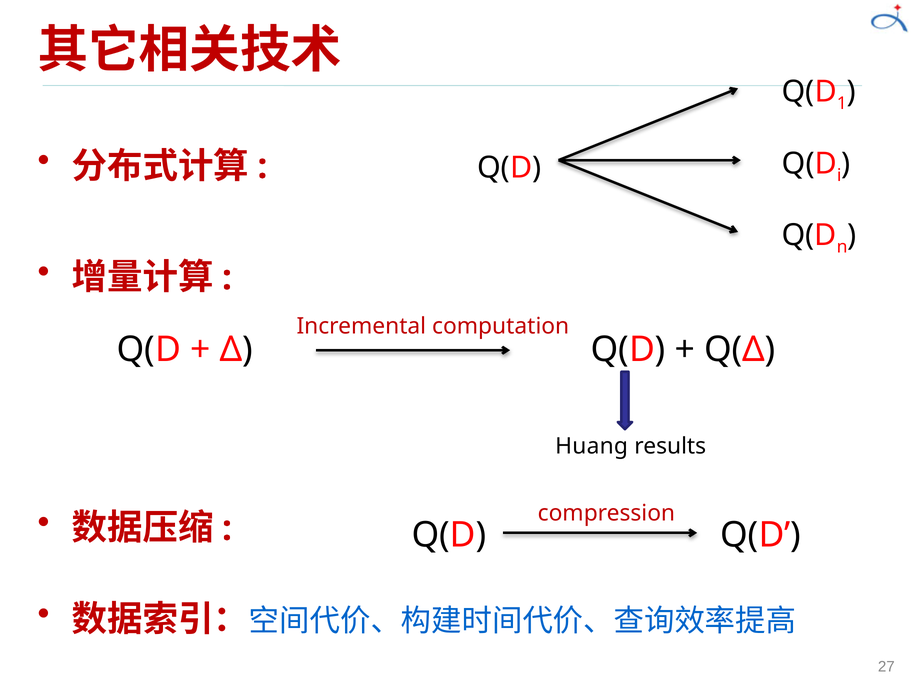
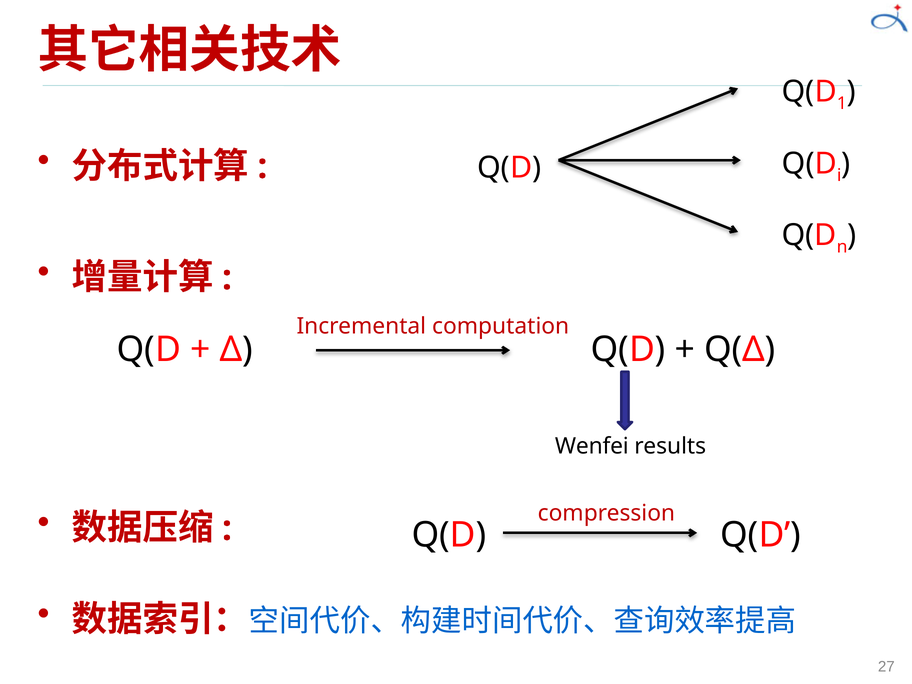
Huang: Huang -> Wenfei
